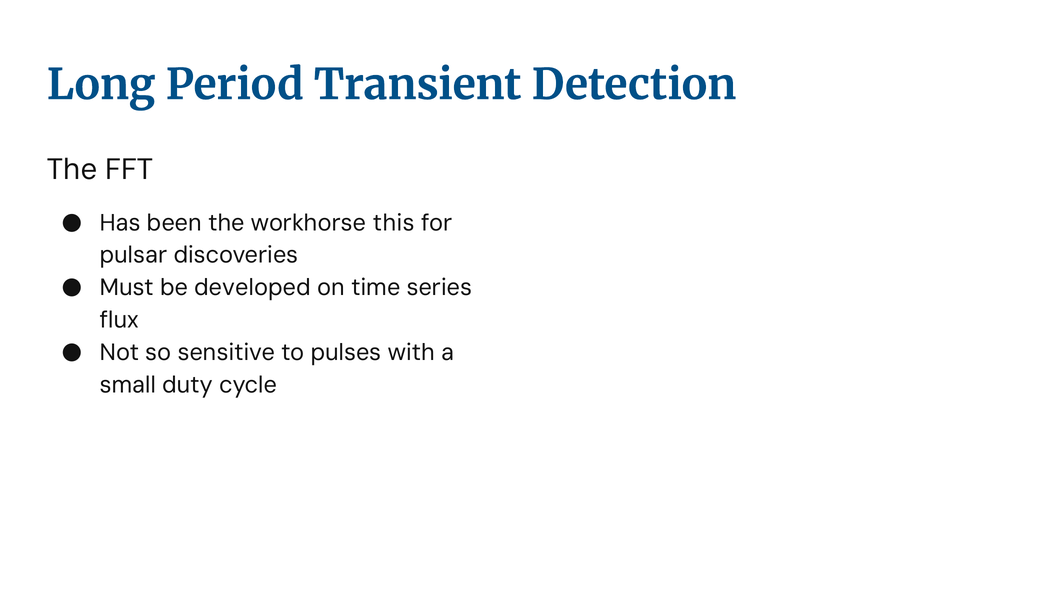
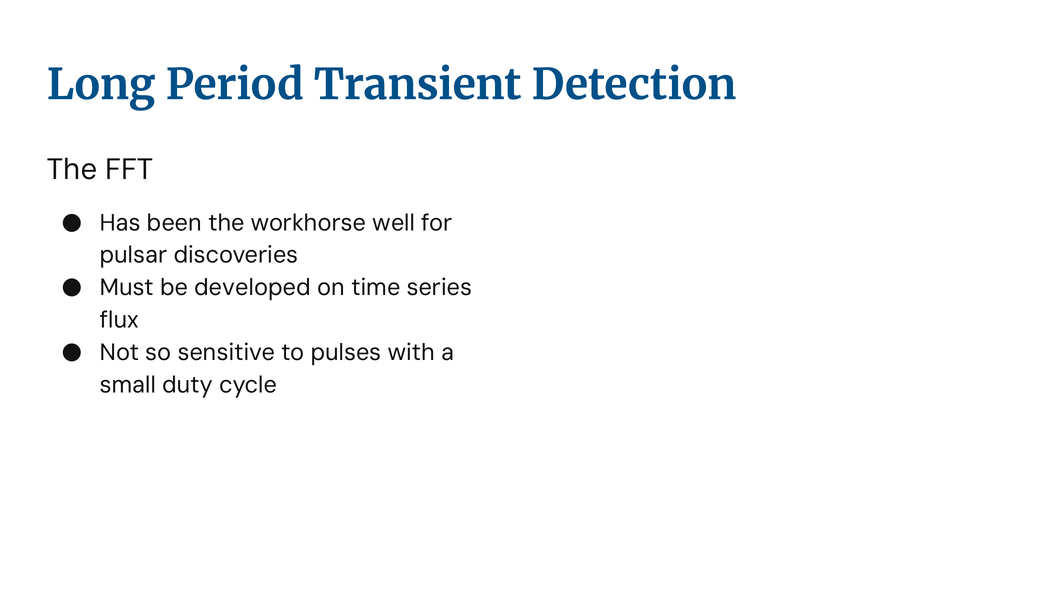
this: this -> well
